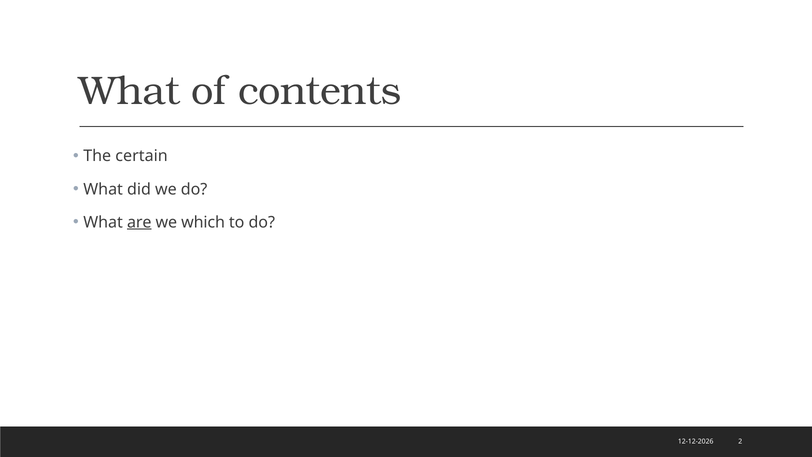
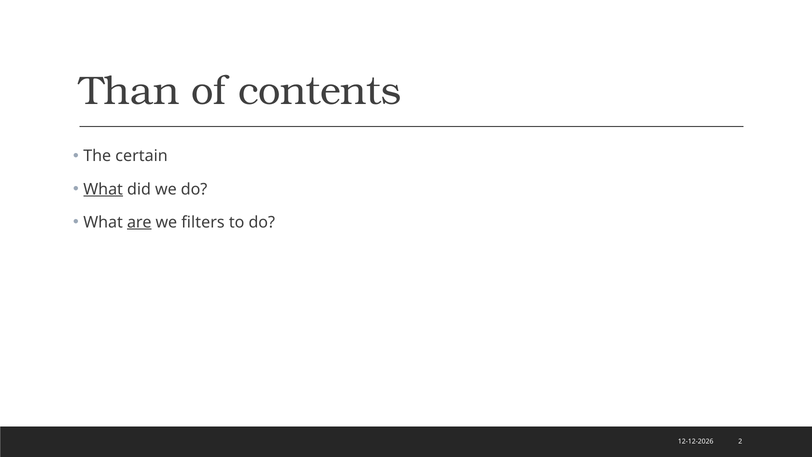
What at (130, 91): What -> Than
What at (103, 189) underline: none -> present
which: which -> filters
